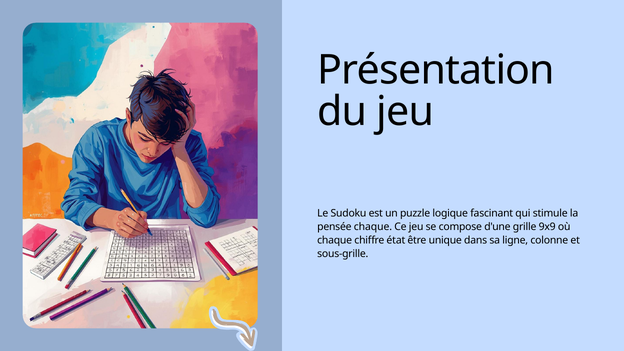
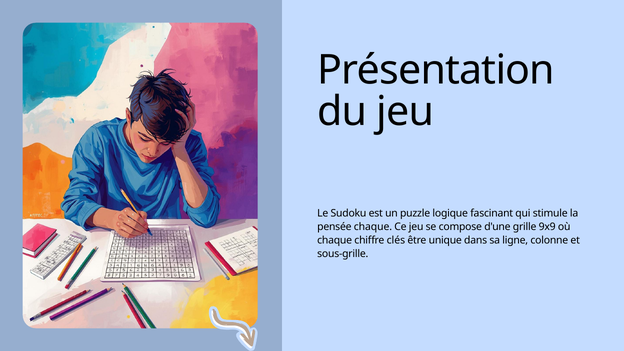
état: état -> clés
